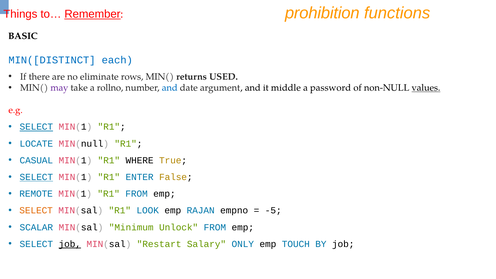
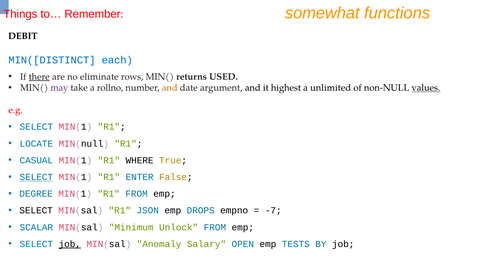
Remember underline: present -> none
prohibition: prohibition -> somewhat
BASIC: BASIC -> DEBIT
there underline: none -> present
and at (170, 88) colour: blue -> orange
middle: middle -> highest
password: password -> unlimited
SELECT at (36, 127) underline: present -> none
REMOTE: REMOTE -> DEGREE
SELECT at (36, 211) colour: orange -> black
LOOK: LOOK -> JSON
RAJAN: RAJAN -> DROPS
-5: -5 -> -7
Restart: Restart -> Anomaly
ONLY: ONLY -> OPEN
TOUCH: TOUCH -> TESTS
